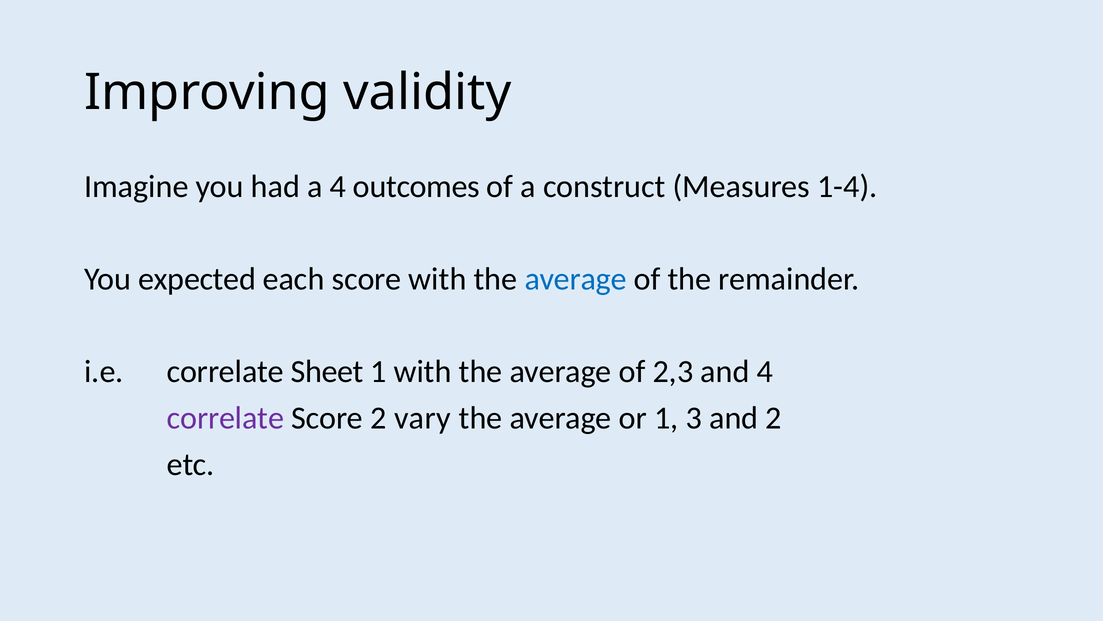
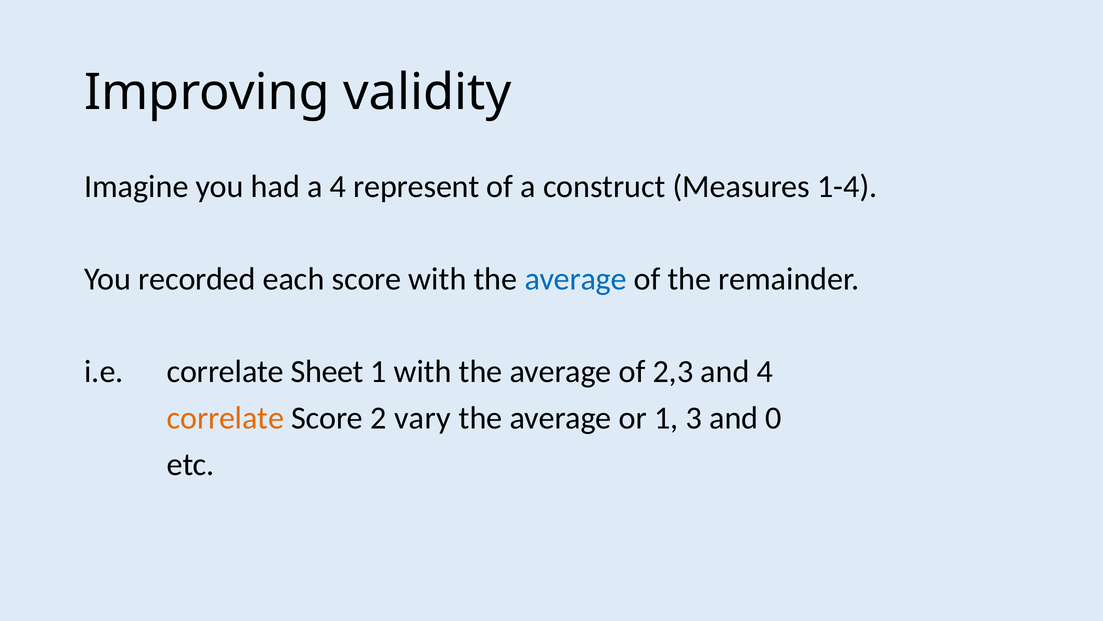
outcomes: outcomes -> represent
expected: expected -> recorded
correlate at (225, 418) colour: purple -> orange
and 2: 2 -> 0
